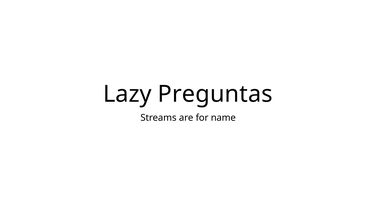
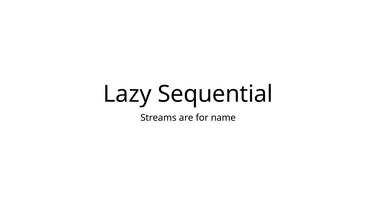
Preguntas: Preguntas -> Sequential
